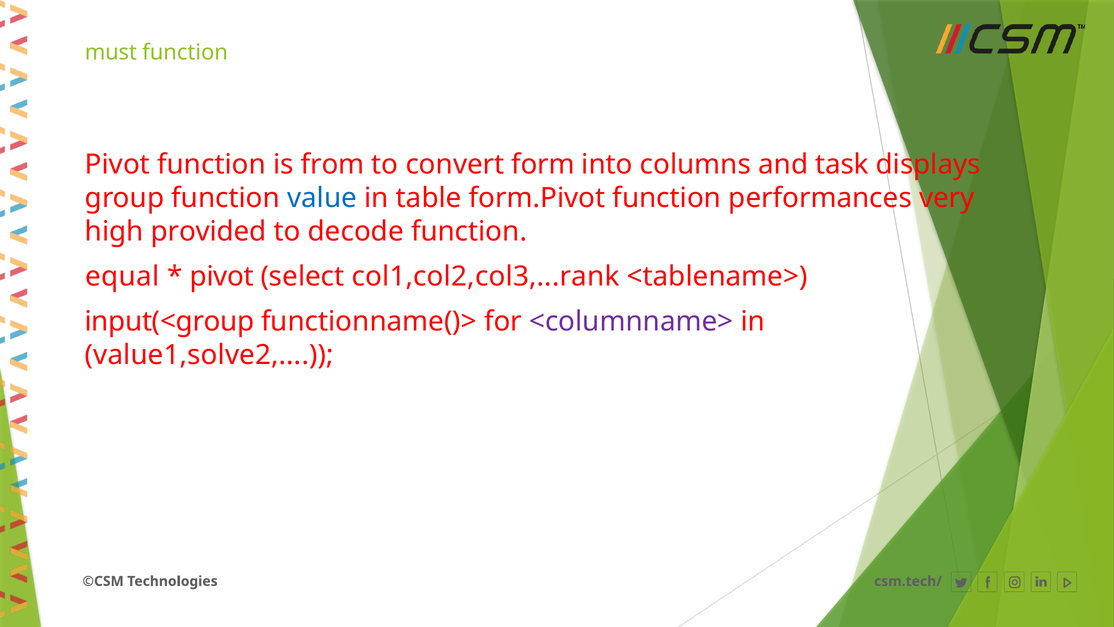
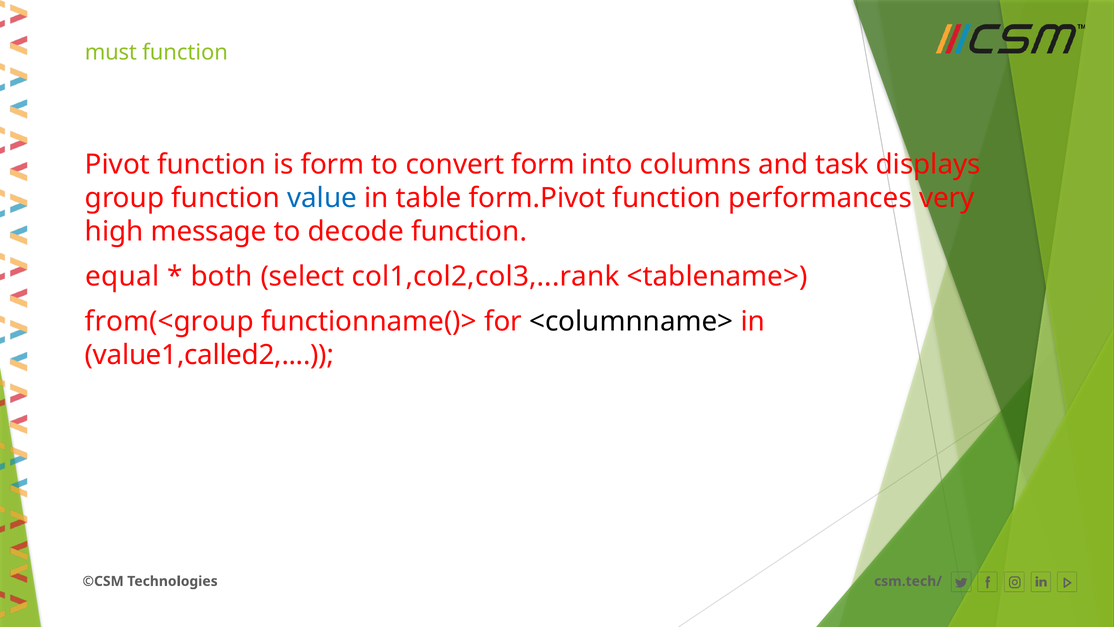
is from: from -> form
provided: provided -> message
pivot at (222, 276): pivot -> both
input(<group: input(<group -> from(<group
<columnname> colour: purple -> black
value1,solve2: value1,solve2 -> value1,called2
